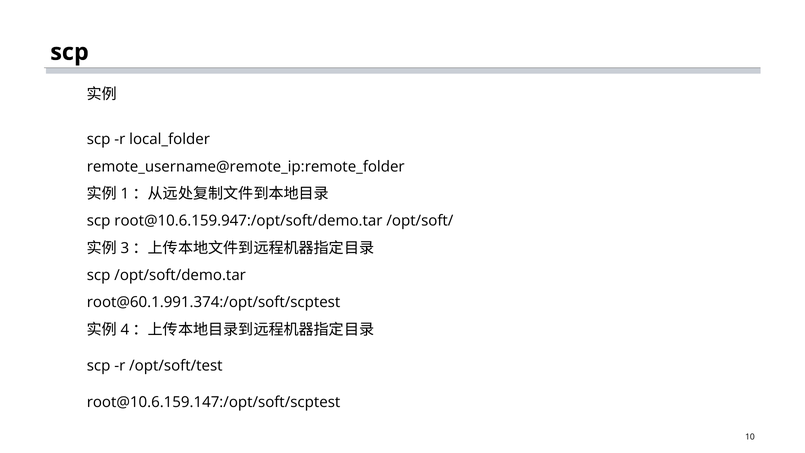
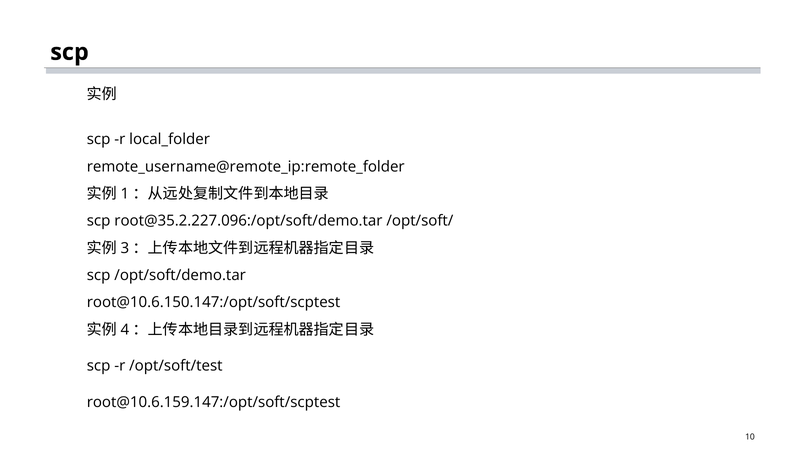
root@10.6.159.947:/opt/soft/demo.tar: root@10.6.159.947:/opt/soft/demo.tar -> root@35.2.227.096:/opt/soft/demo.tar
root@60.1.991.374:/opt/soft/scptest: root@60.1.991.374:/opt/soft/scptest -> root@10.6.150.147:/opt/soft/scptest
